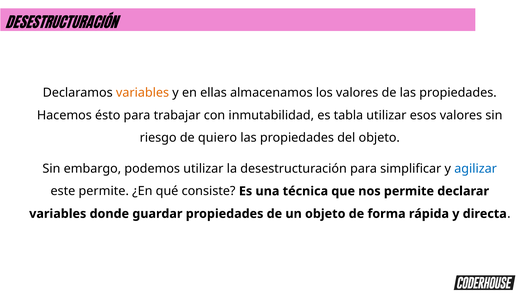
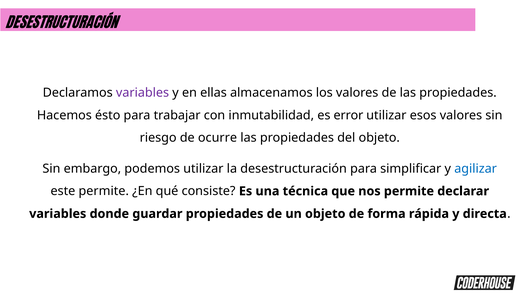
variables at (143, 93) colour: orange -> purple
tabla: tabla -> error
quiero: quiero -> ocurre
